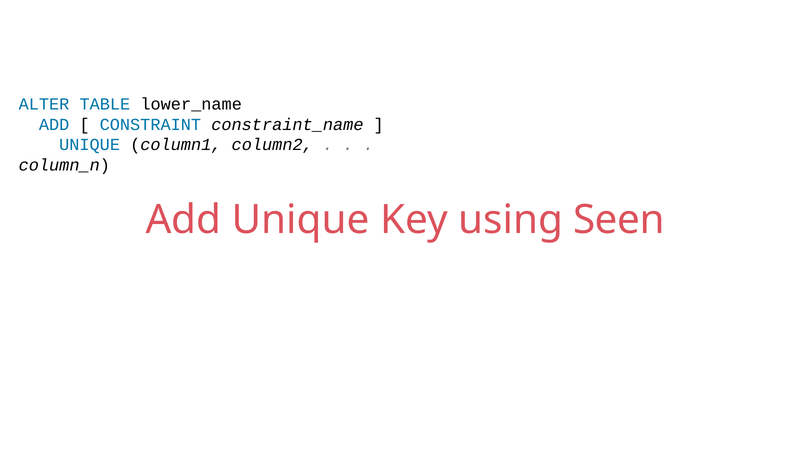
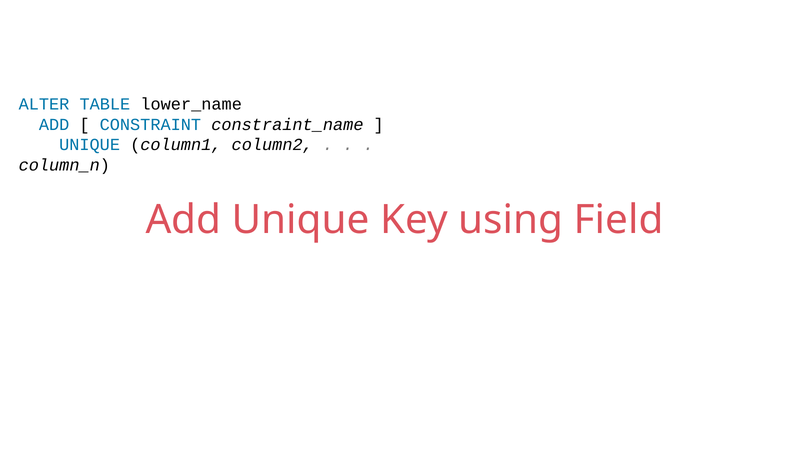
Seen: Seen -> Field
